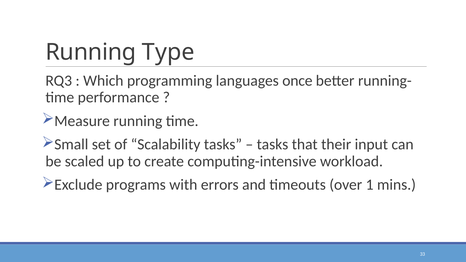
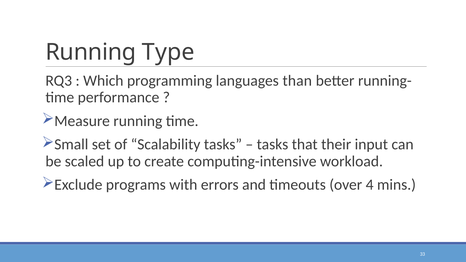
once: once -> than
1: 1 -> 4
